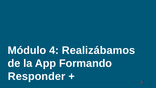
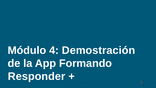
Realizábamos: Realizábamos -> Demostración
